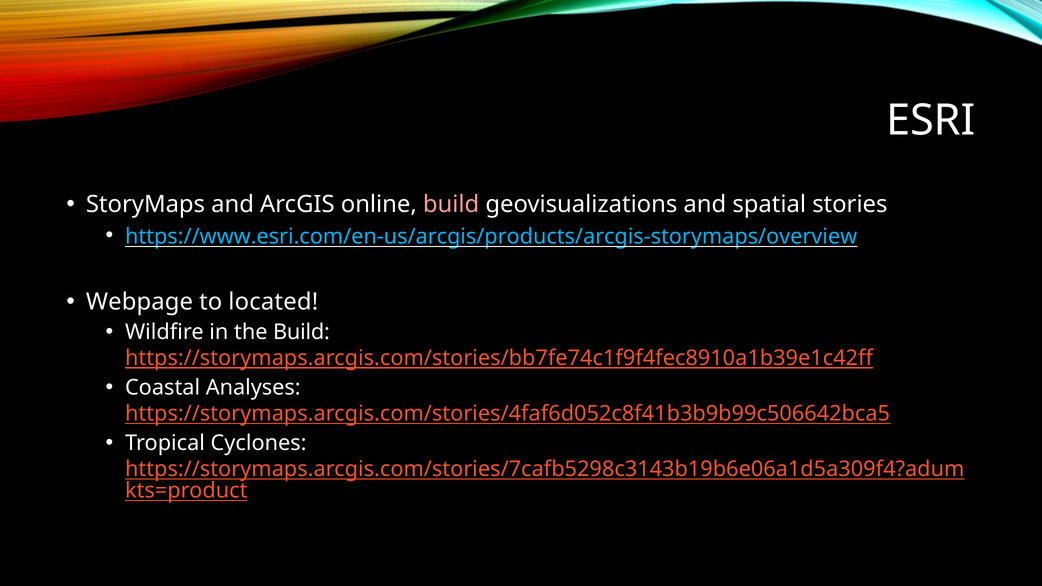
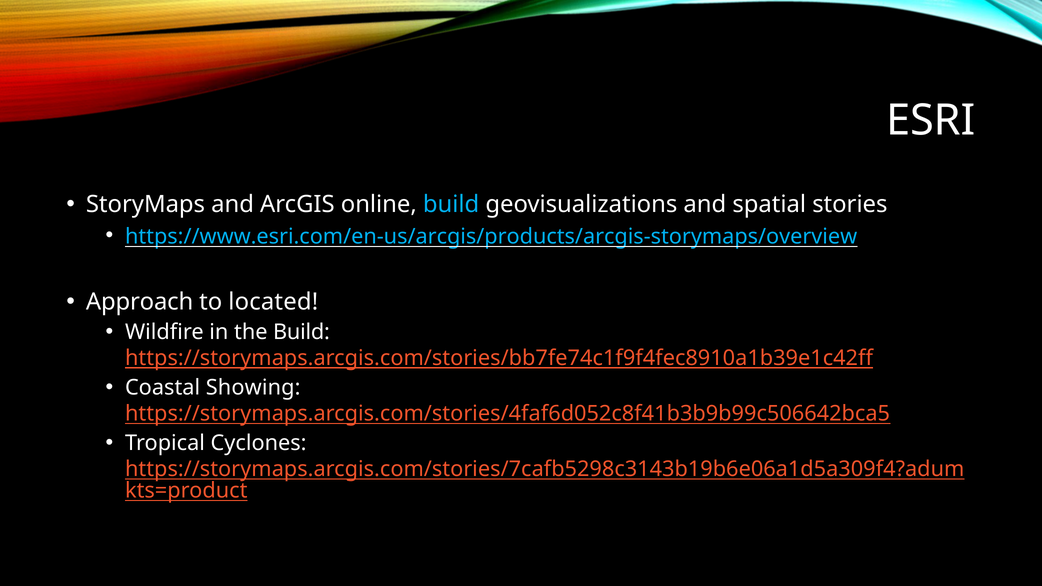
build at (451, 204) colour: pink -> light blue
Webpage: Webpage -> Approach
Analyses: Analyses -> Showing
